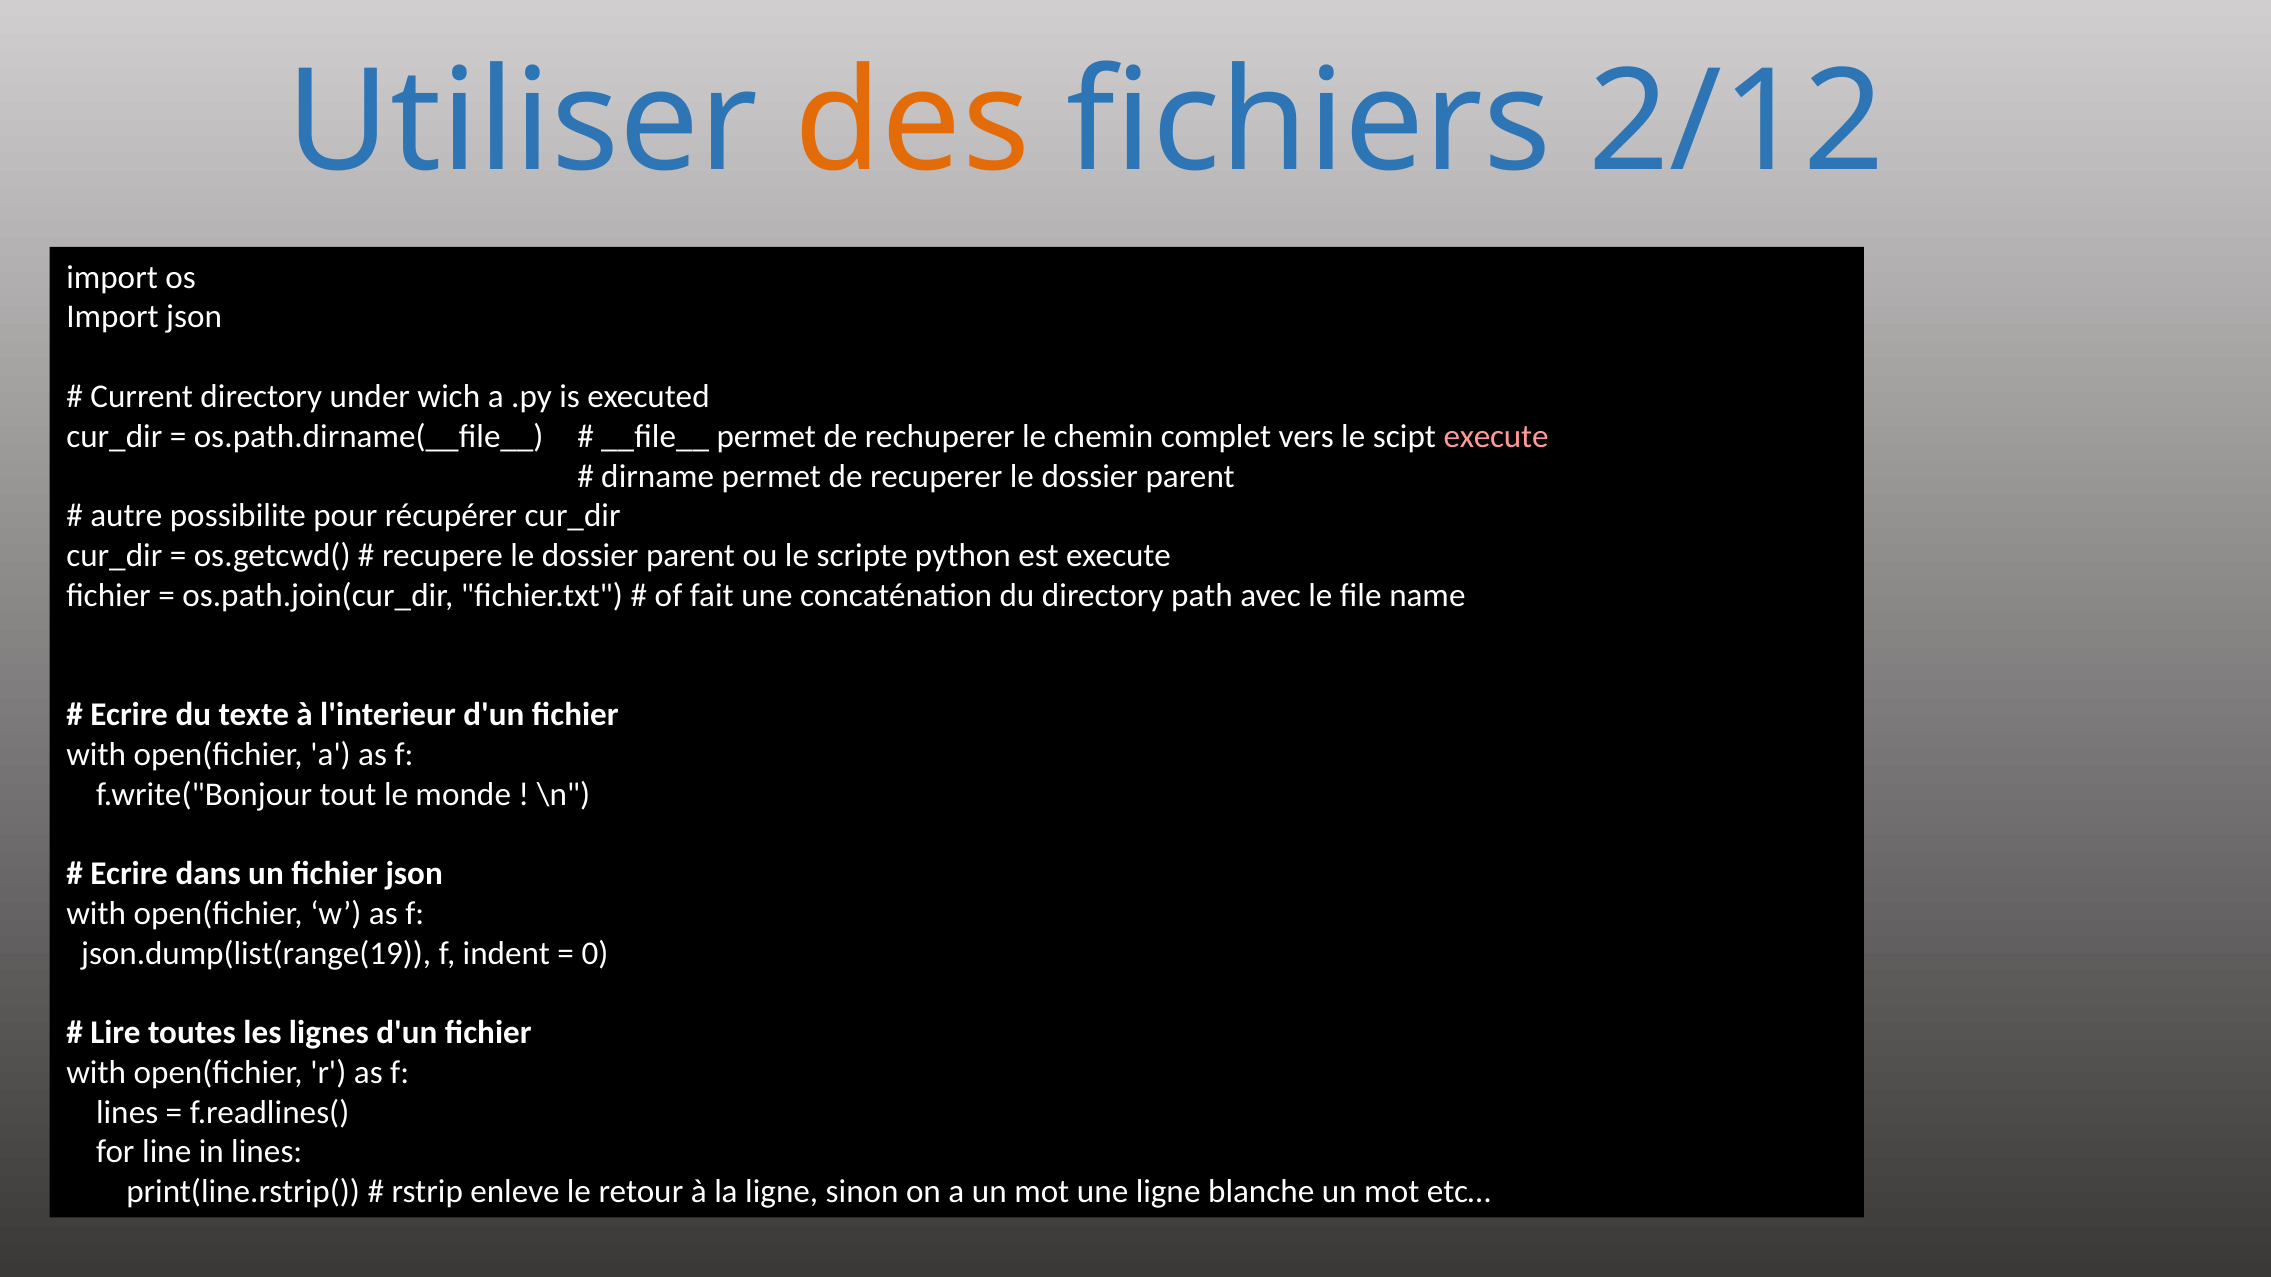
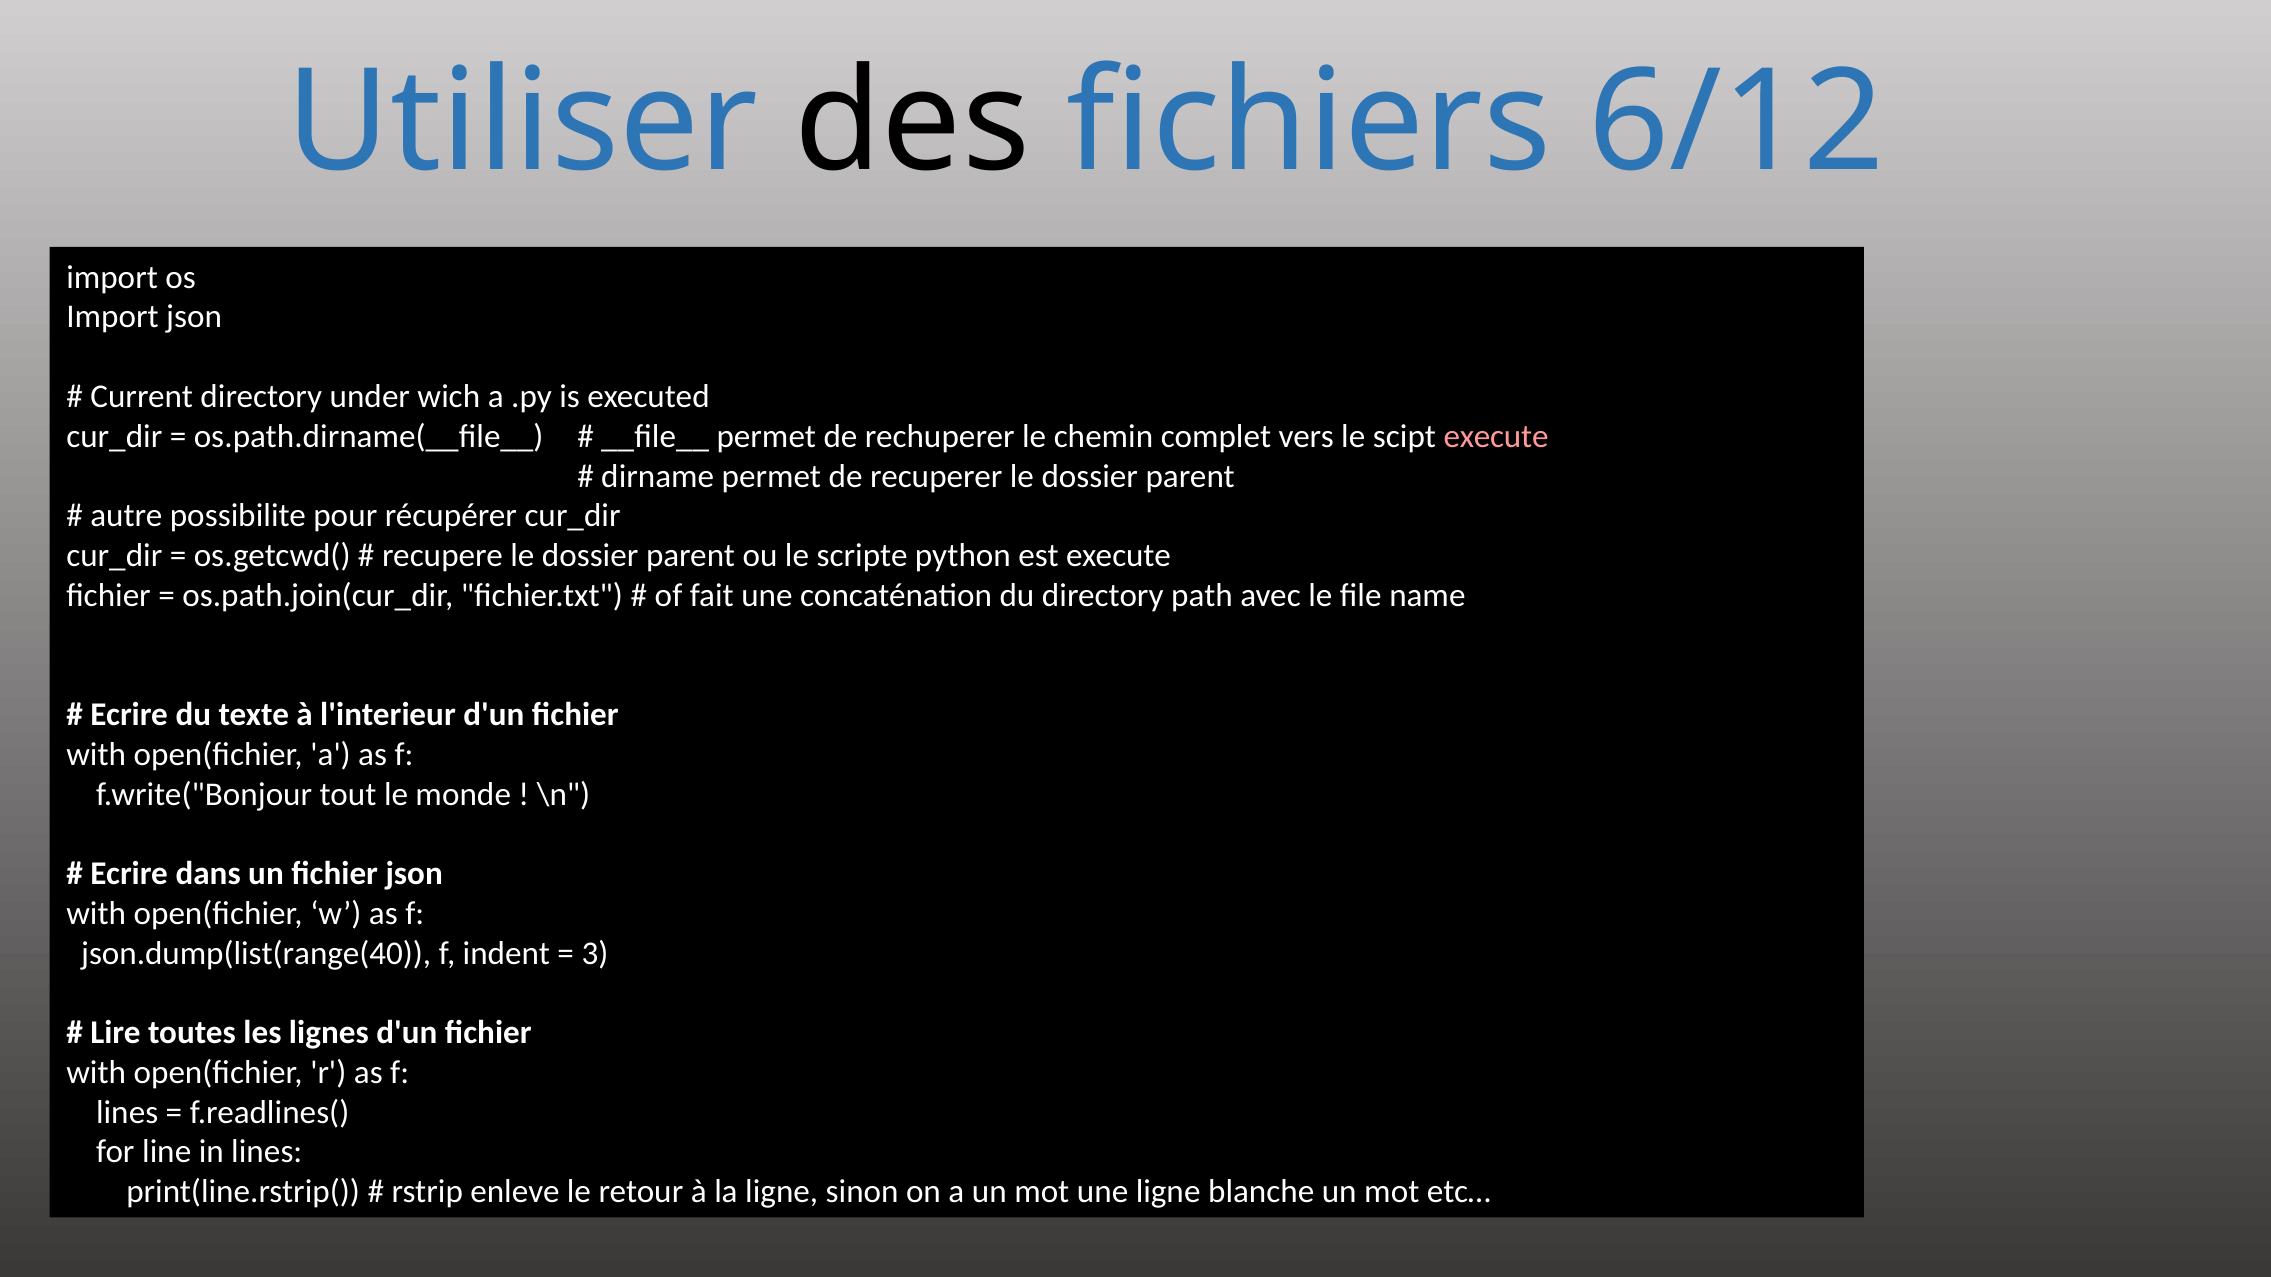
des colour: orange -> black
2/12: 2/12 -> 6/12
json.dump(list(range(19: json.dump(list(range(19 -> json.dump(list(range(40
0: 0 -> 3
